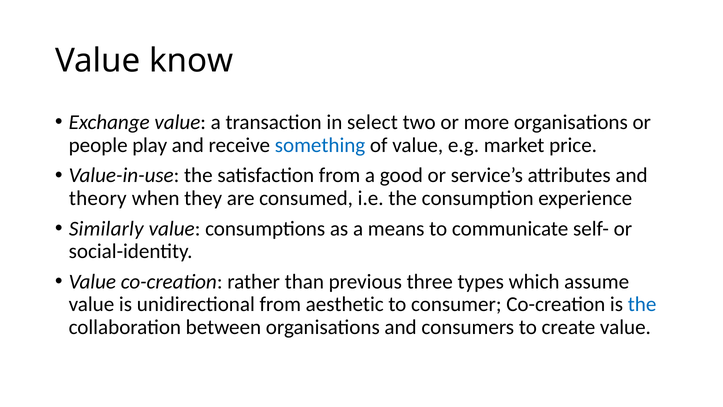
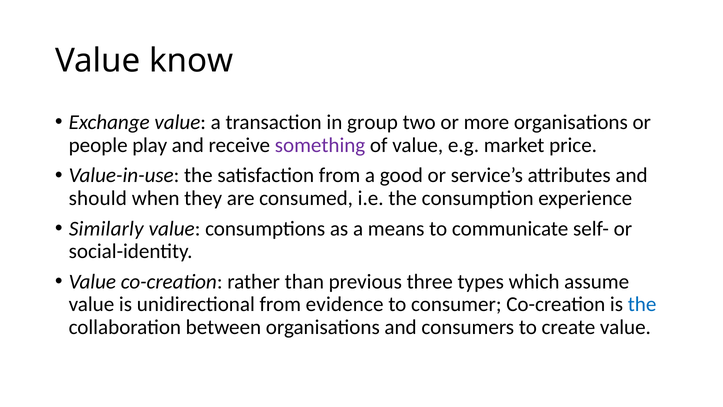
select: select -> group
something colour: blue -> purple
theory: theory -> should
aesthetic: aesthetic -> evidence
